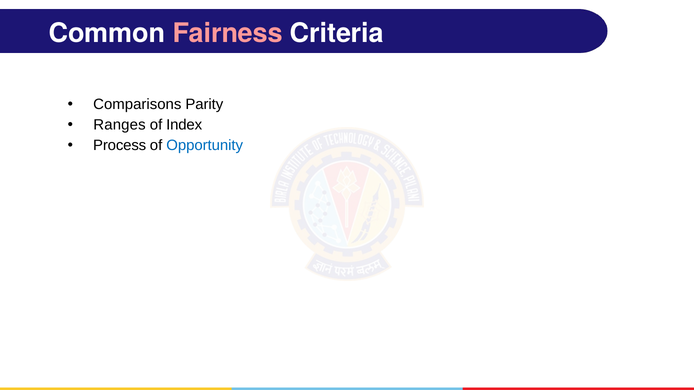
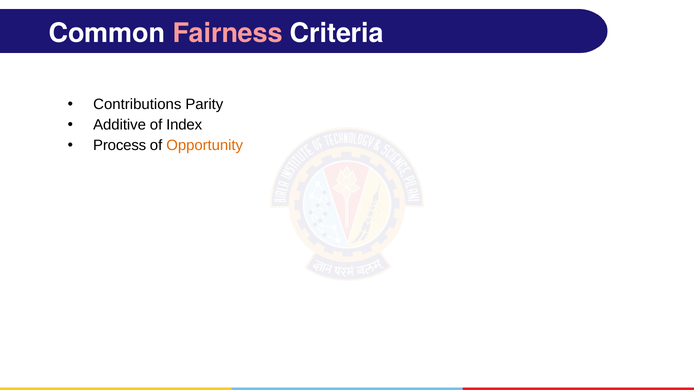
Comparisons: Comparisons -> Contributions
Ranges: Ranges -> Additive
Opportunity colour: blue -> orange
